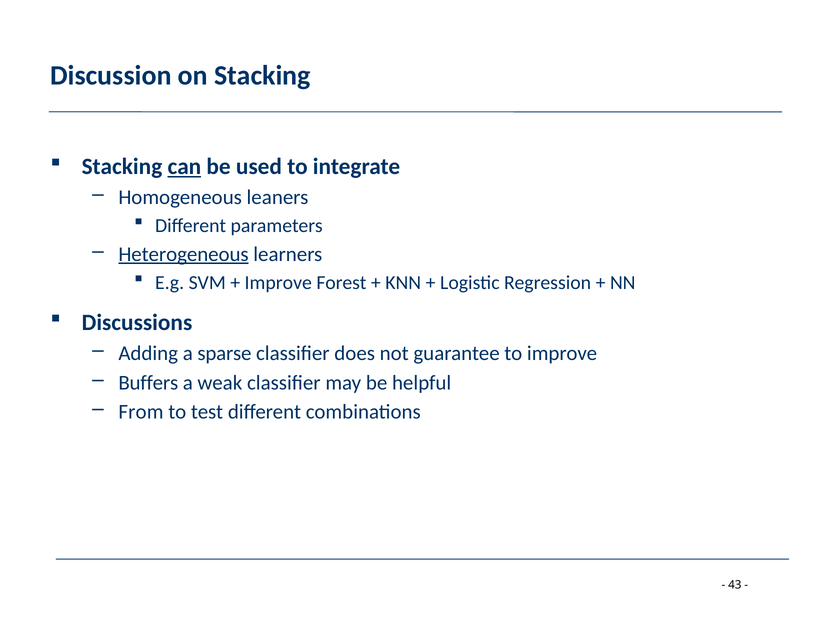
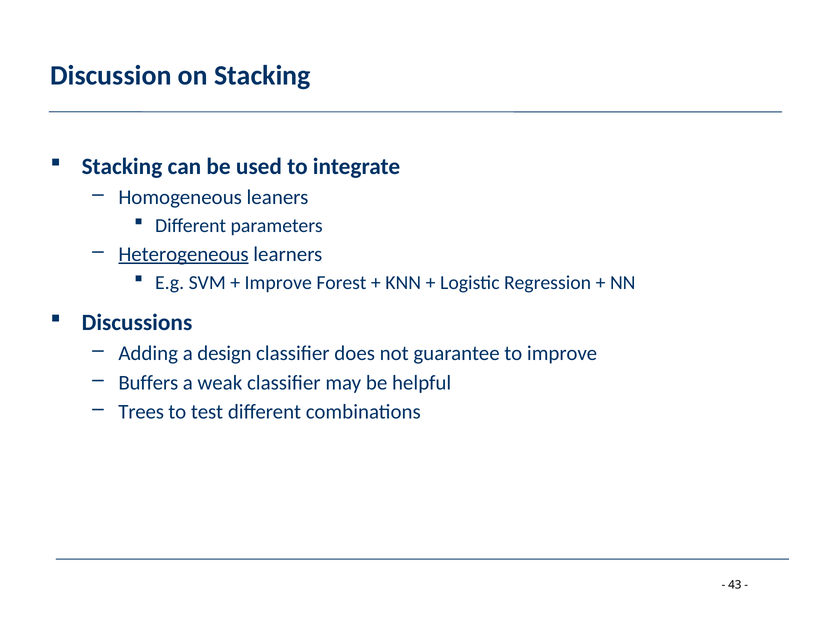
can underline: present -> none
sparse: sparse -> design
From: From -> Trees
